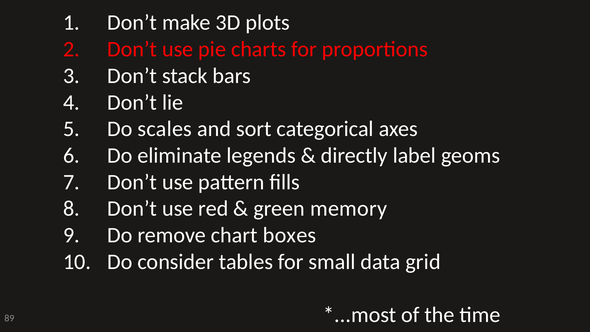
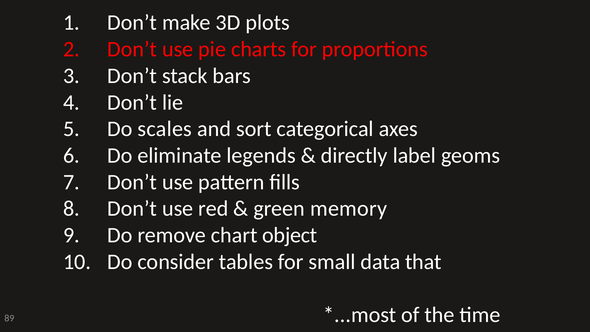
boxes: boxes -> object
grid: grid -> that
